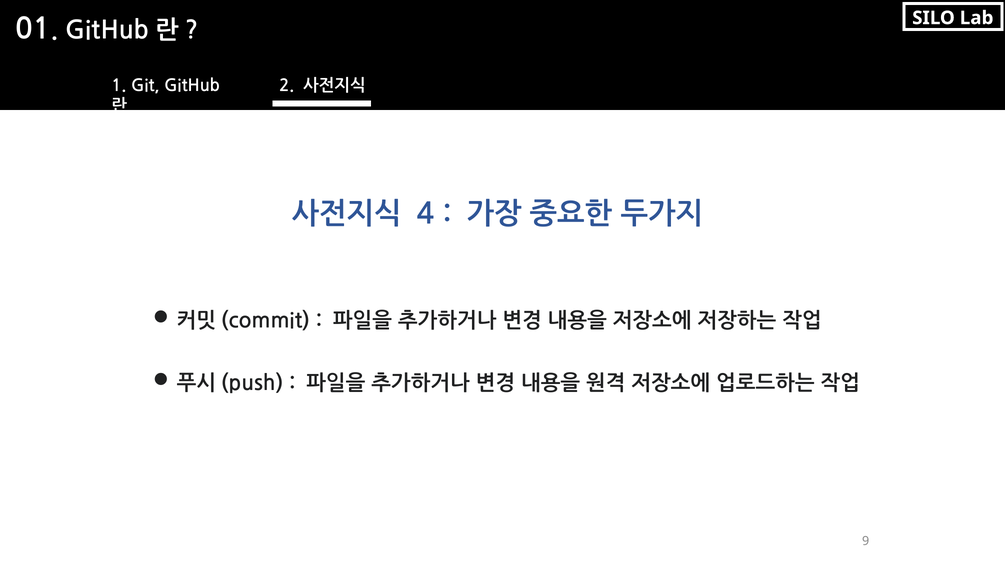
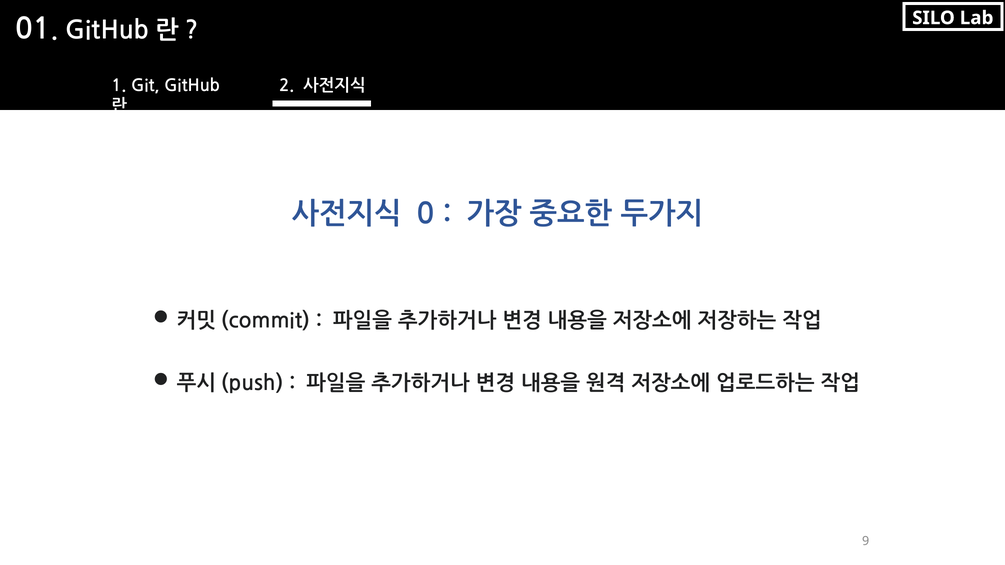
4: 4 -> 0
